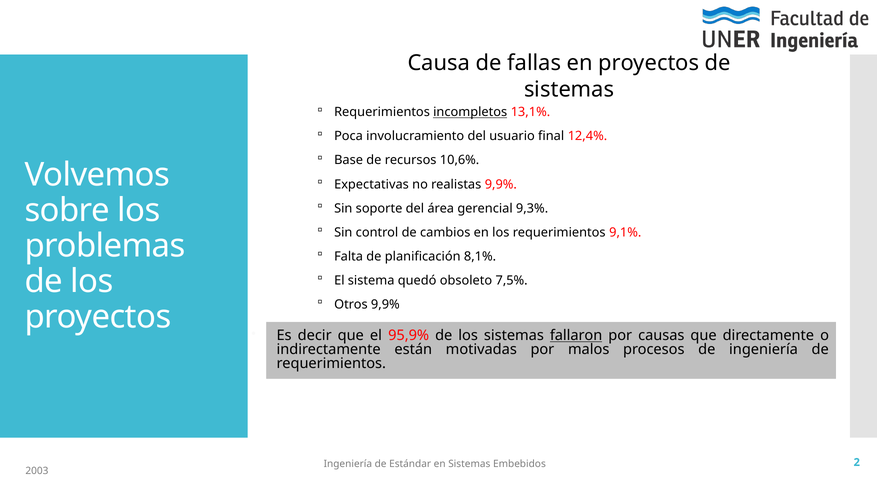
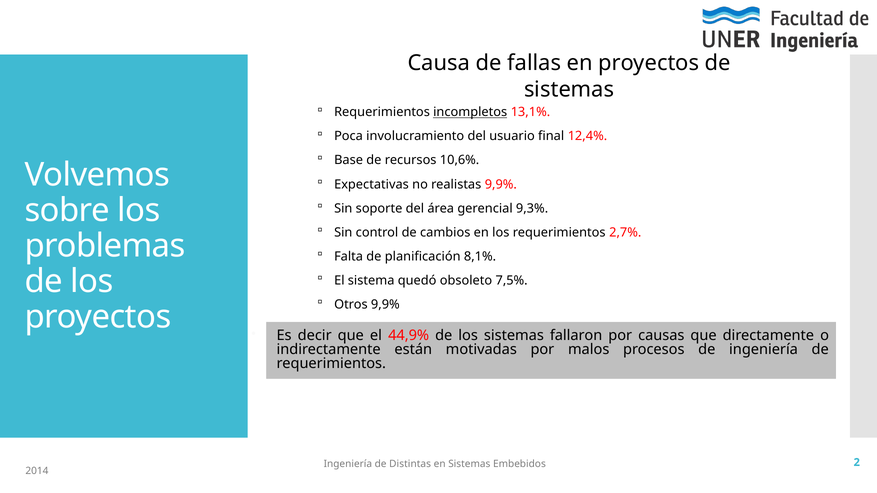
9,1%: 9,1% -> 2,7%
95,9%: 95,9% -> 44,9%
fallaron underline: present -> none
Estándar: Estándar -> Distintas
2003: 2003 -> 2014
